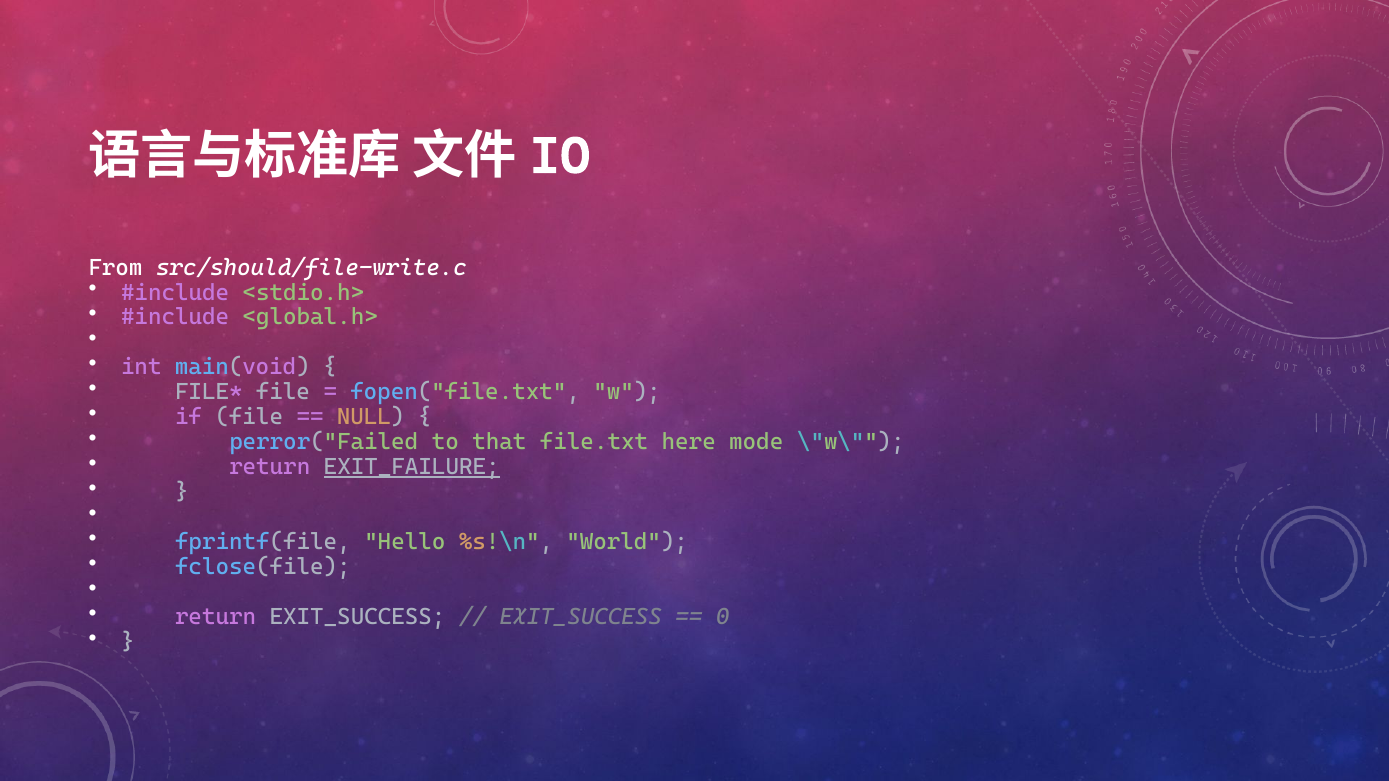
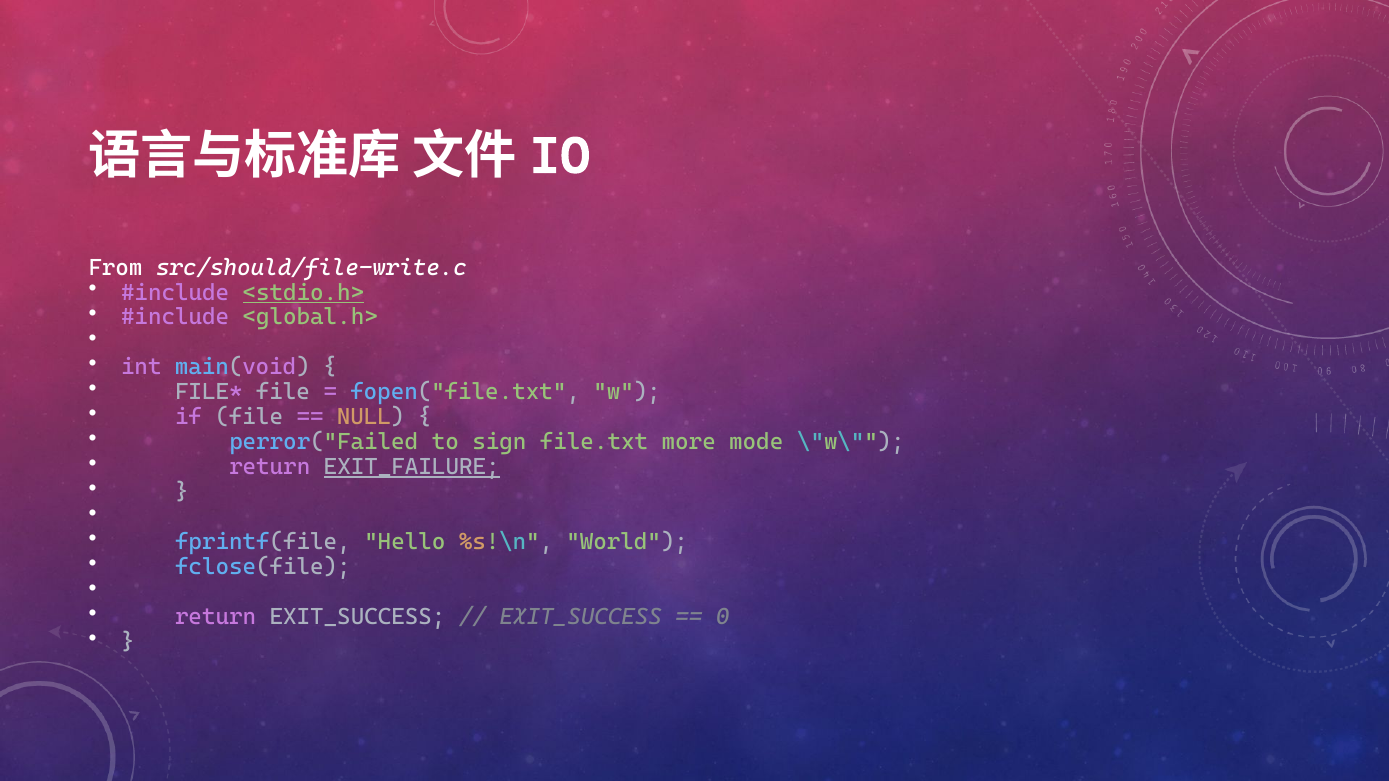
<stdio.h> underline: none -> present
that: that -> sign
here: here -> more
